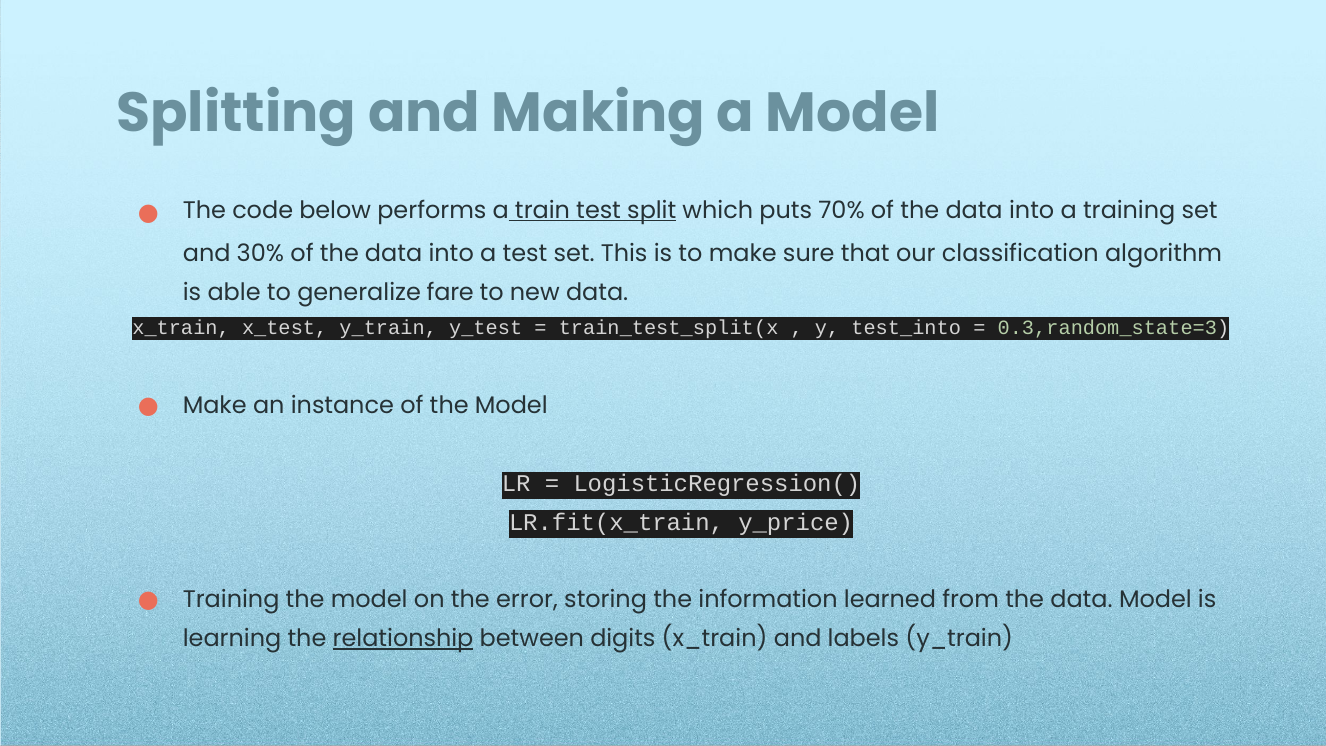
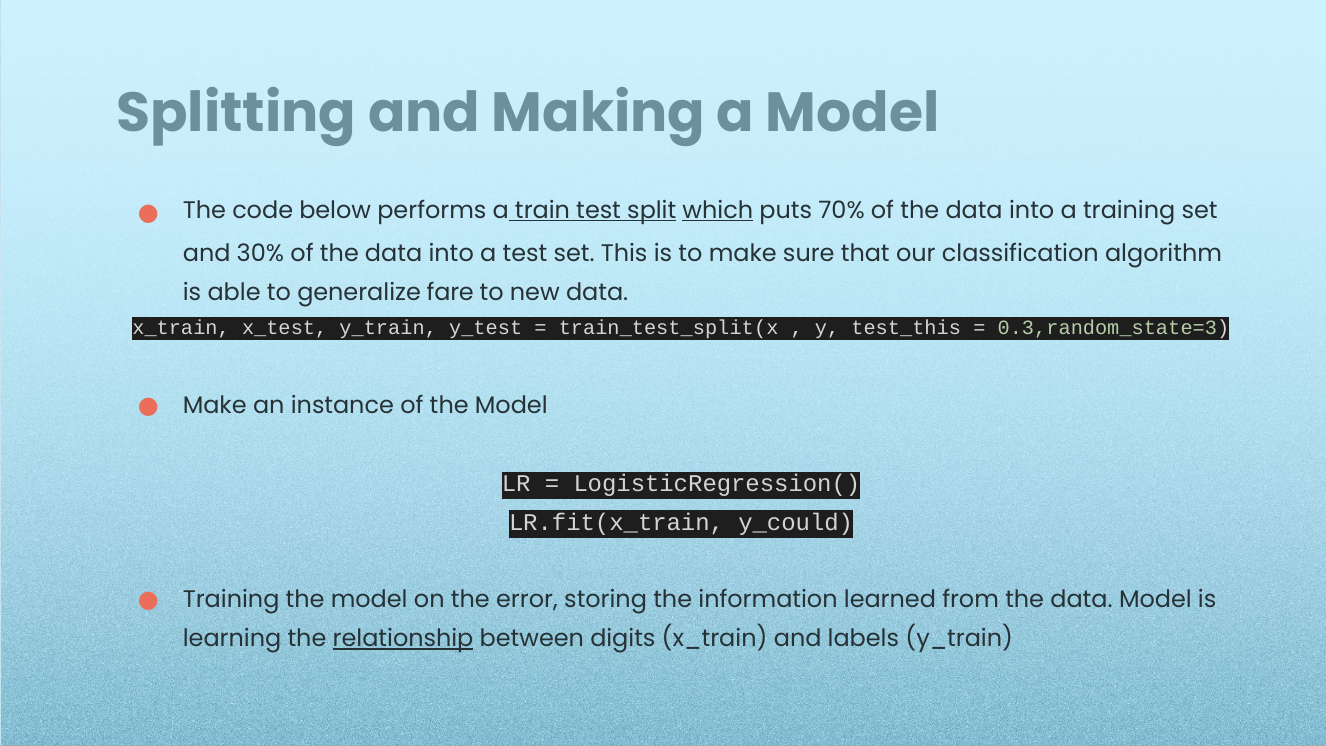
which underline: none -> present
test_into: test_into -> test_this
y_price: y_price -> y_could
